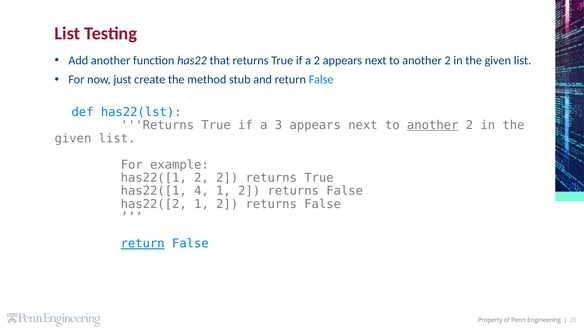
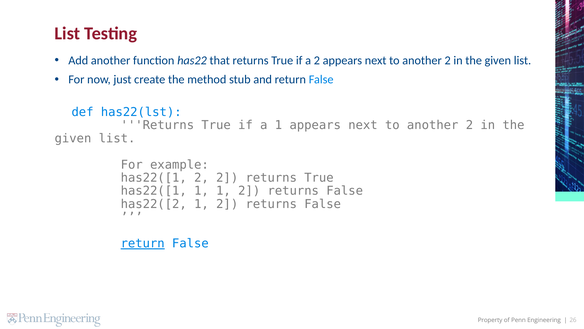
a 3: 3 -> 1
another at (433, 125) underline: present -> none
has22([1 4: 4 -> 1
